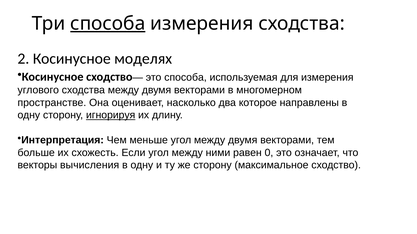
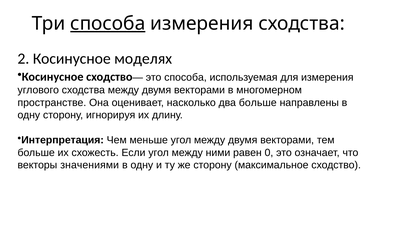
два которое: которое -> больше
игнорируя underline: present -> none
вычисления: вычисления -> значениями
